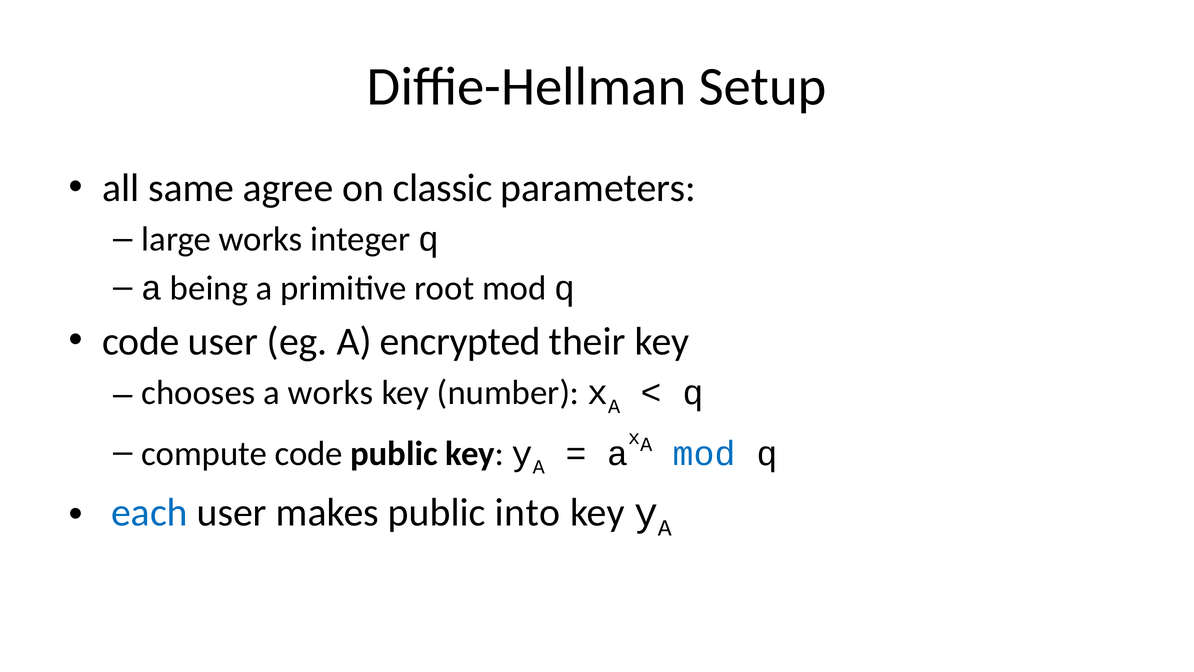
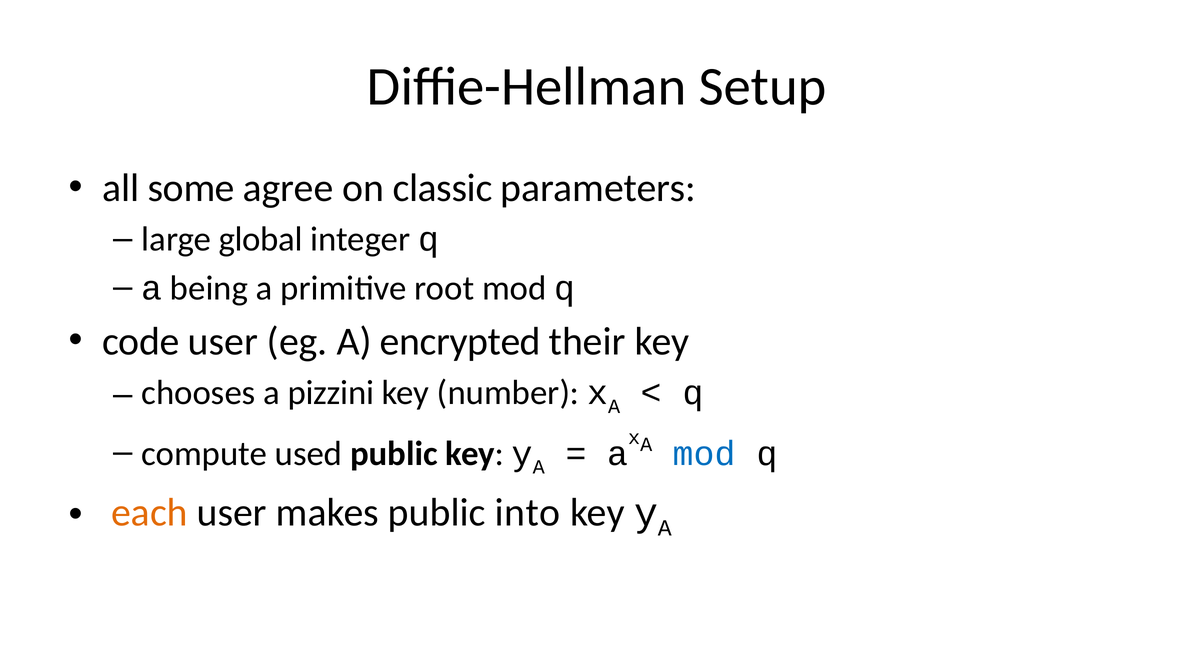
same: same -> some
large works: works -> global
a works: works -> pizzini
compute code: code -> used
each colour: blue -> orange
